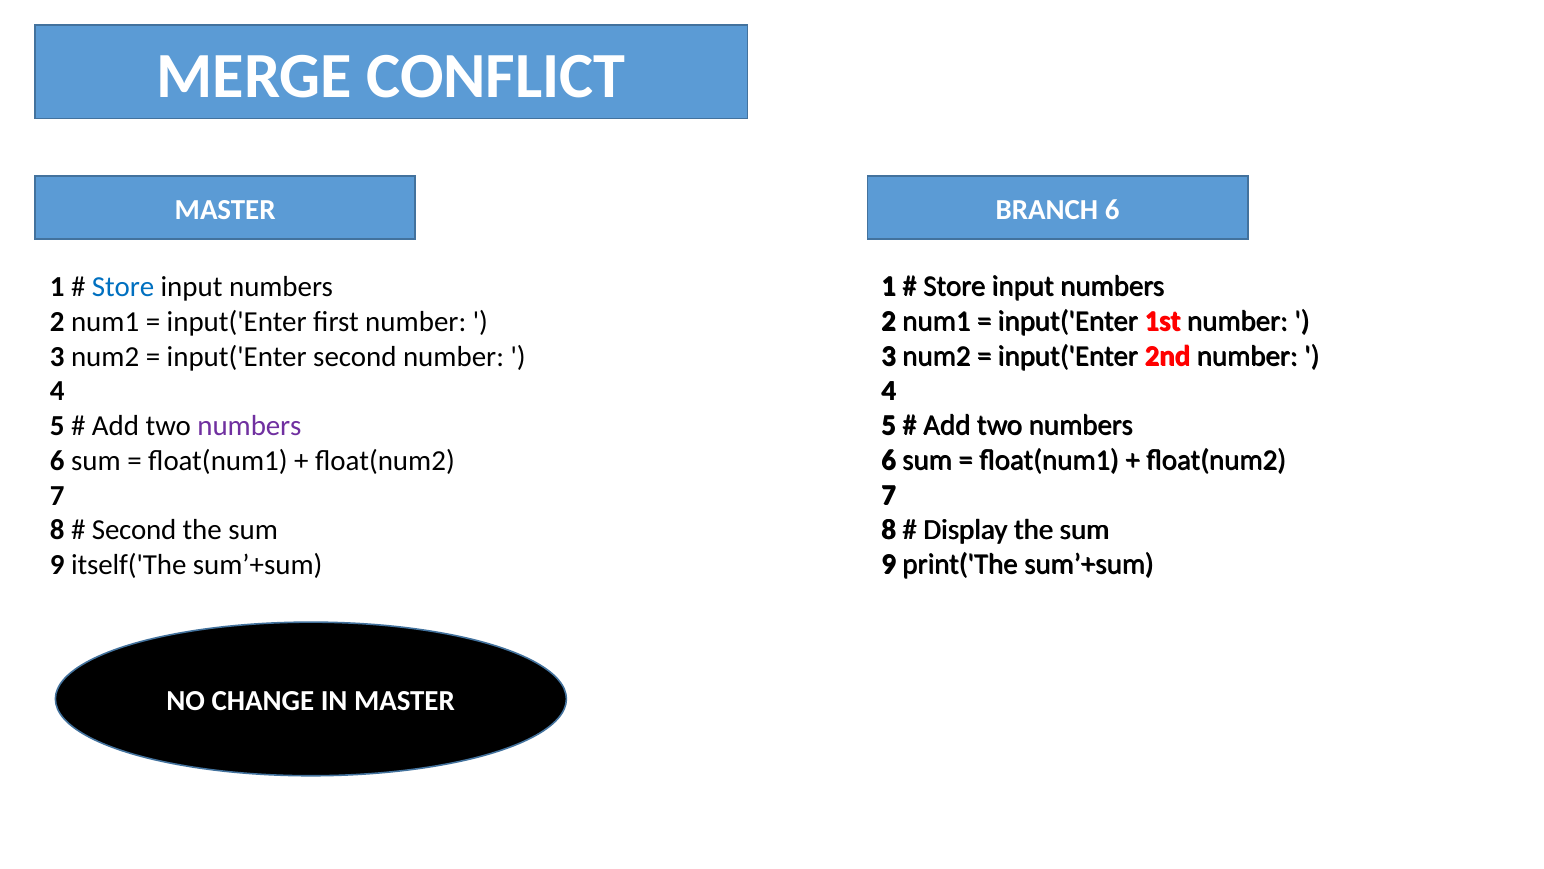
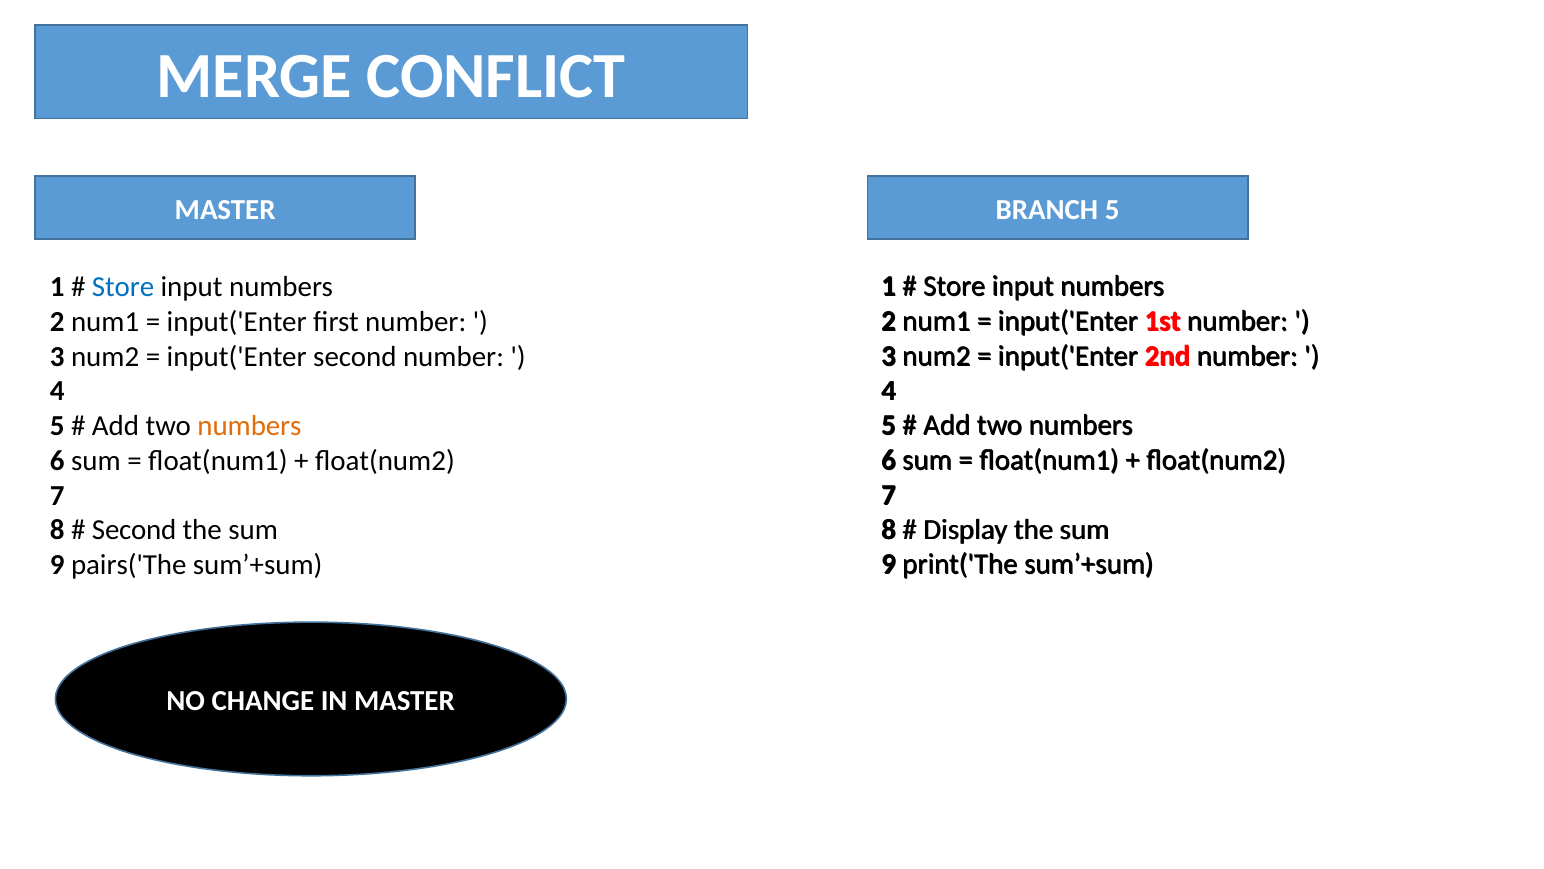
BRANCH 6: 6 -> 5
numbers at (249, 426) colour: purple -> orange
itself('The: itself('The -> pairs('The
